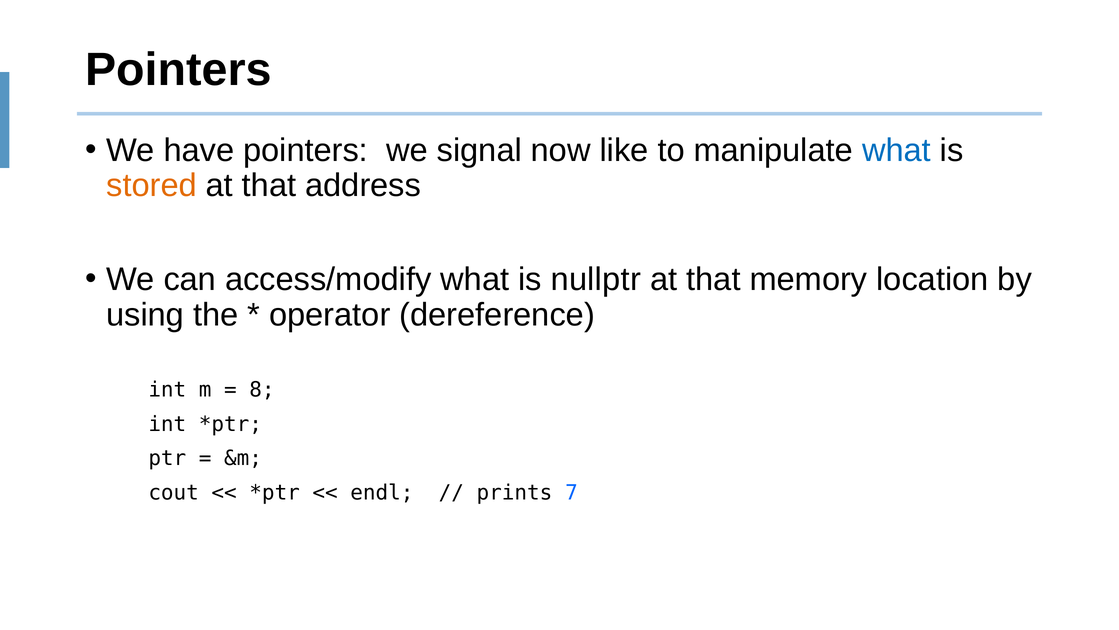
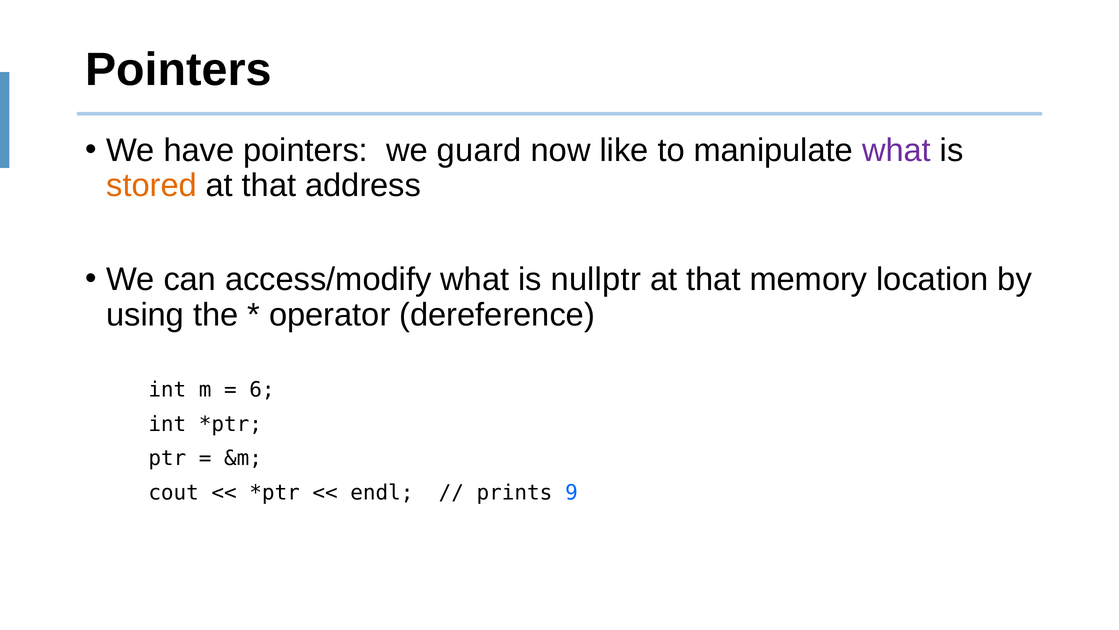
signal: signal -> guard
what at (896, 150) colour: blue -> purple
8: 8 -> 6
7: 7 -> 9
